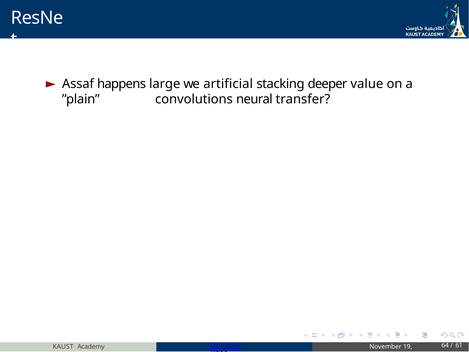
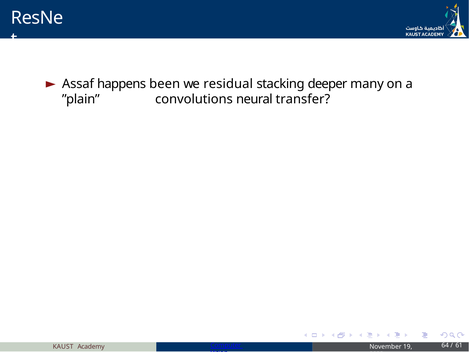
large: large -> been
artificial: artificial -> residual
value: value -> many
